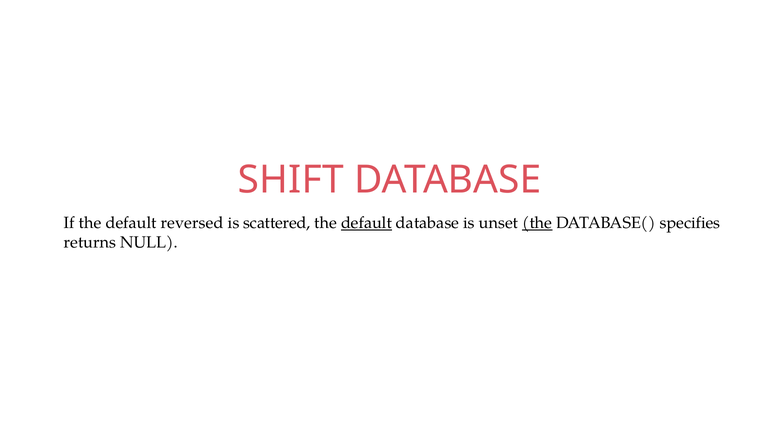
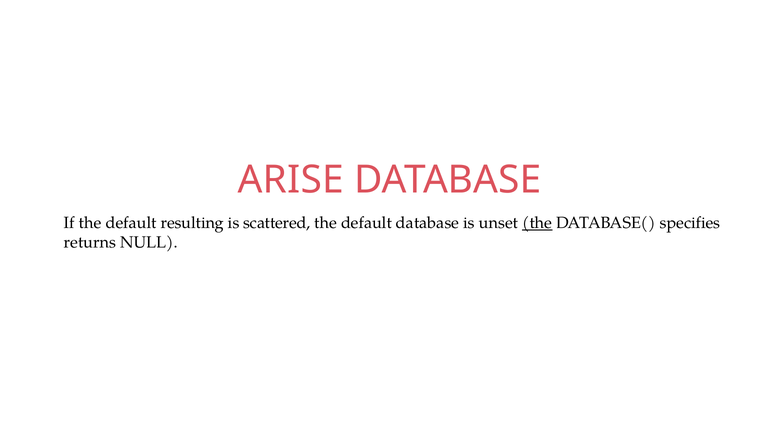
SHIFT: SHIFT -> ARISE
reversed: reversed -> resulting
default at (366, 223) underline: present -> none
